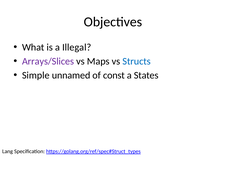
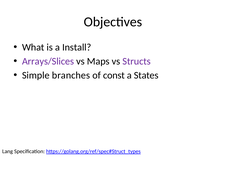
Illegal: Illegal -> Install
Structs colour: blue -> purple
unnamed: unnamed -> branches
